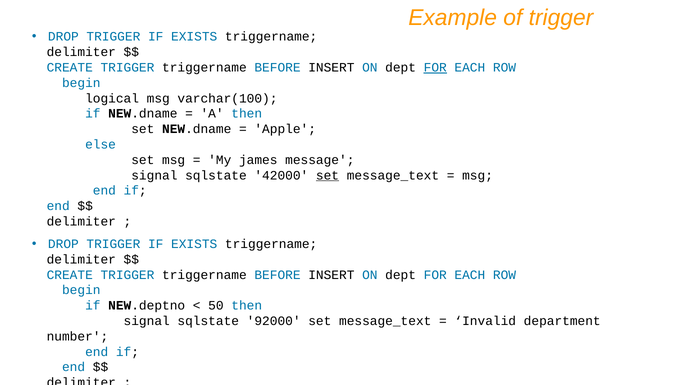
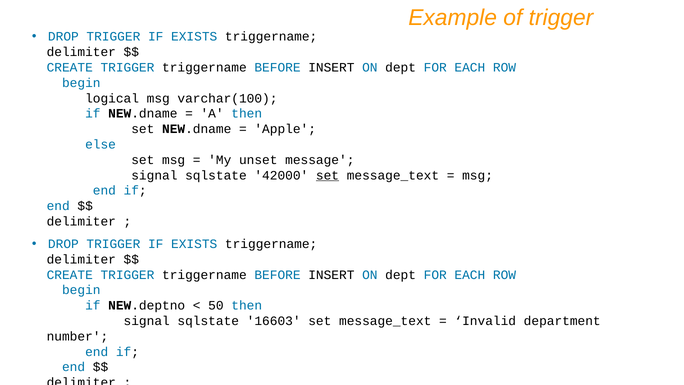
FOR at (435, 67) underline: present -> none
james: james -> unset
92000: 92000 -> 16603
